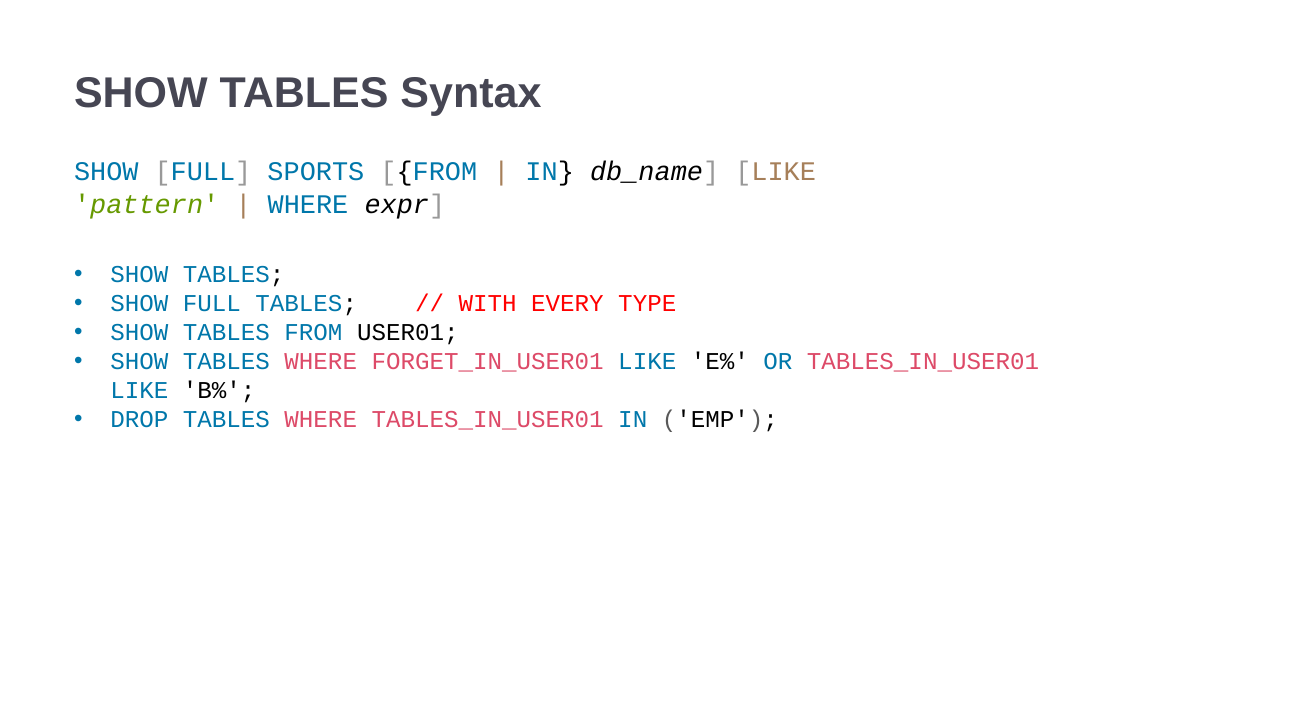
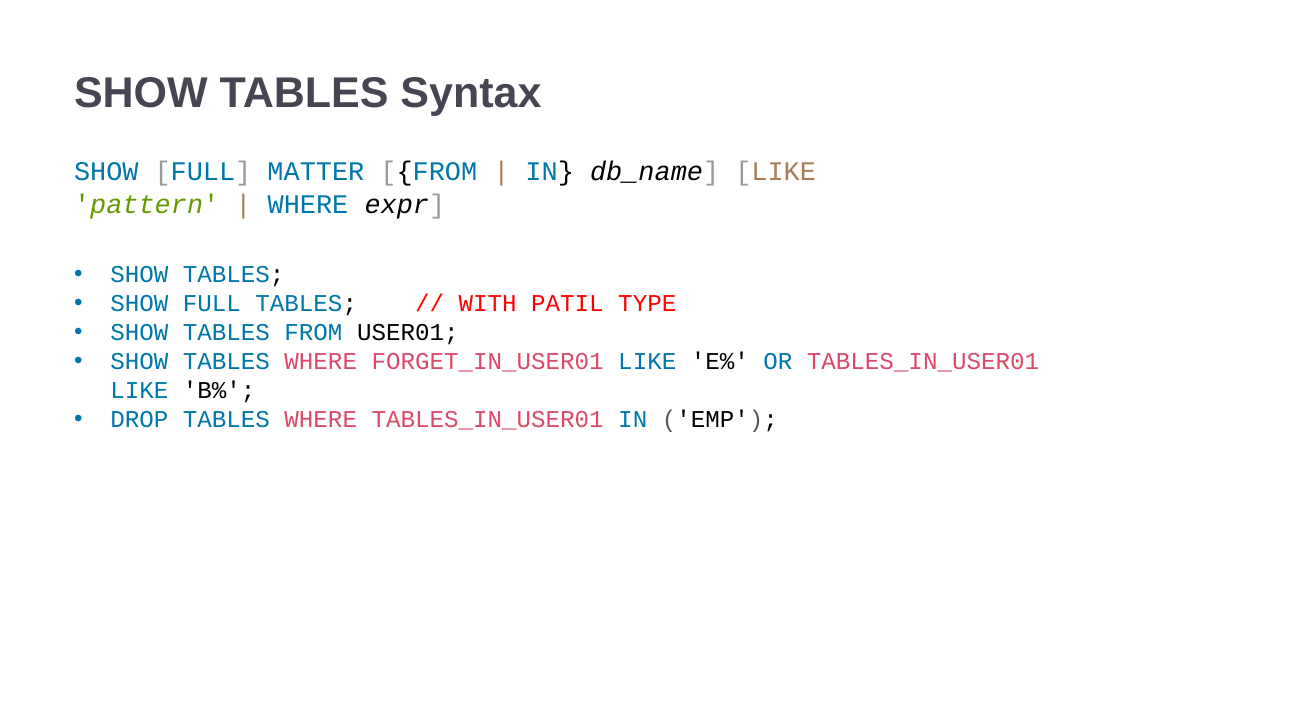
SPORTS: SPORTS -> MATTER
EVERY: EVERY -> PATIL
